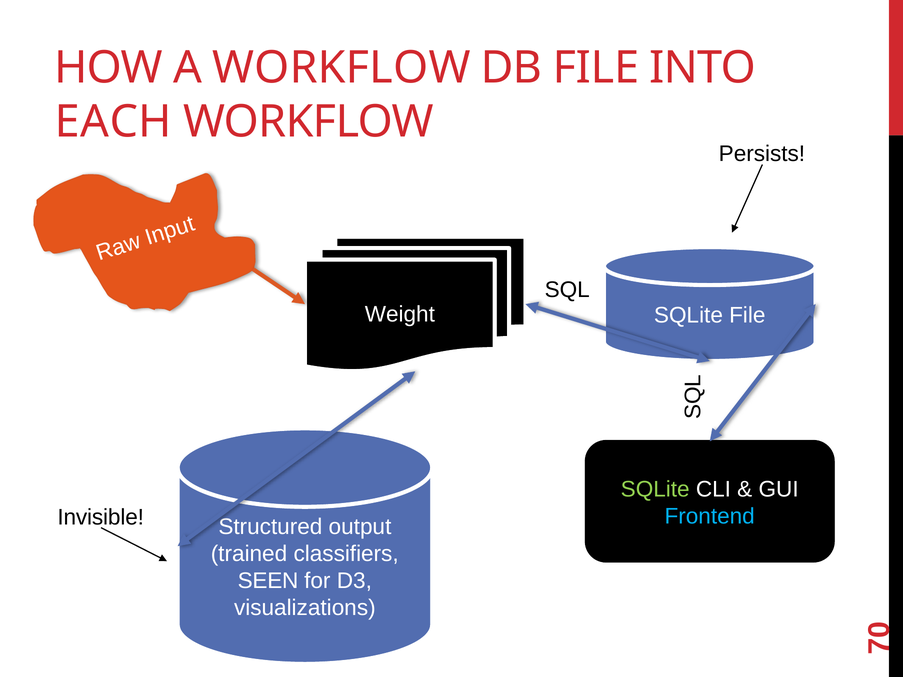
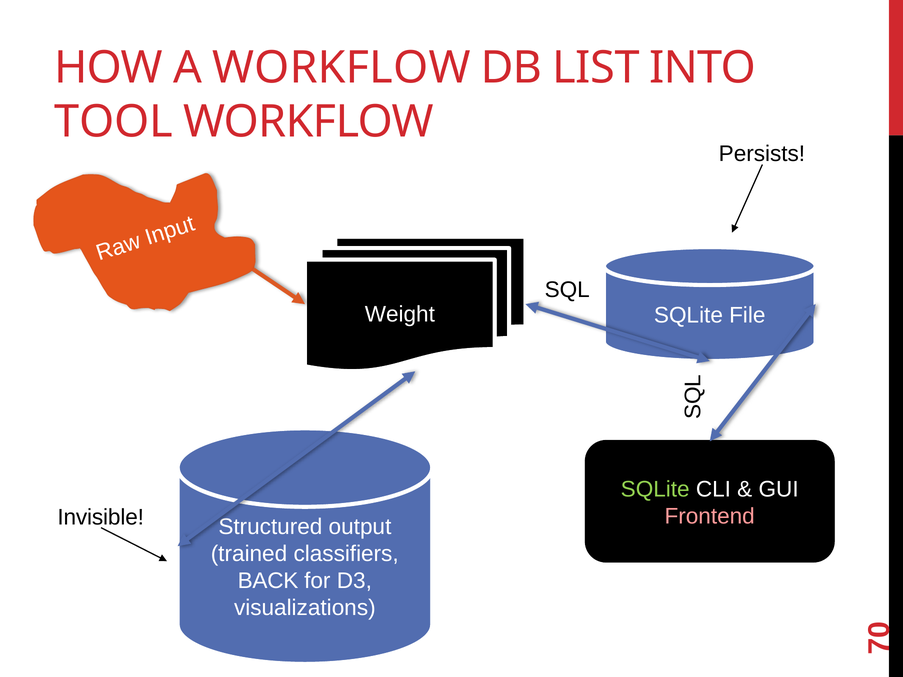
DB FILE: FILE -> LIST
EACH: EACH -> TOOL
Frontend colour: light blue -> pink
SEEN: SEEN -> BACK
